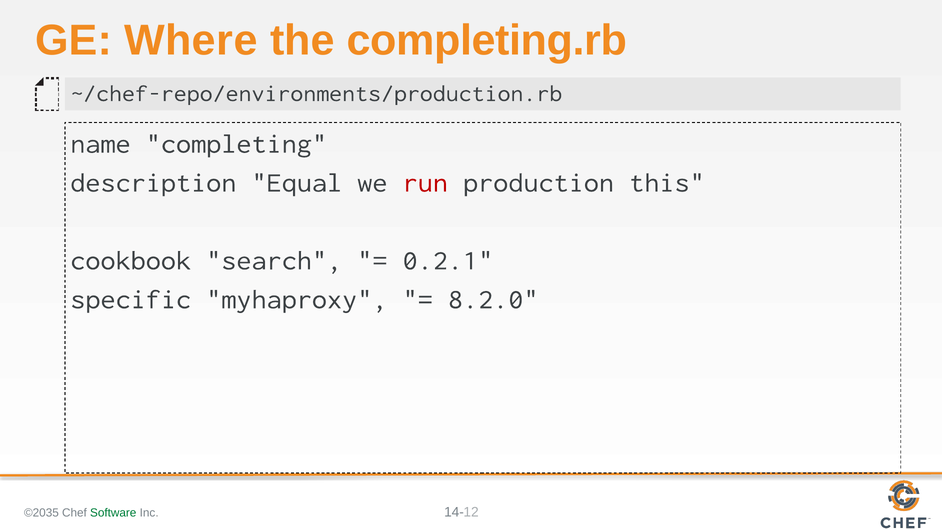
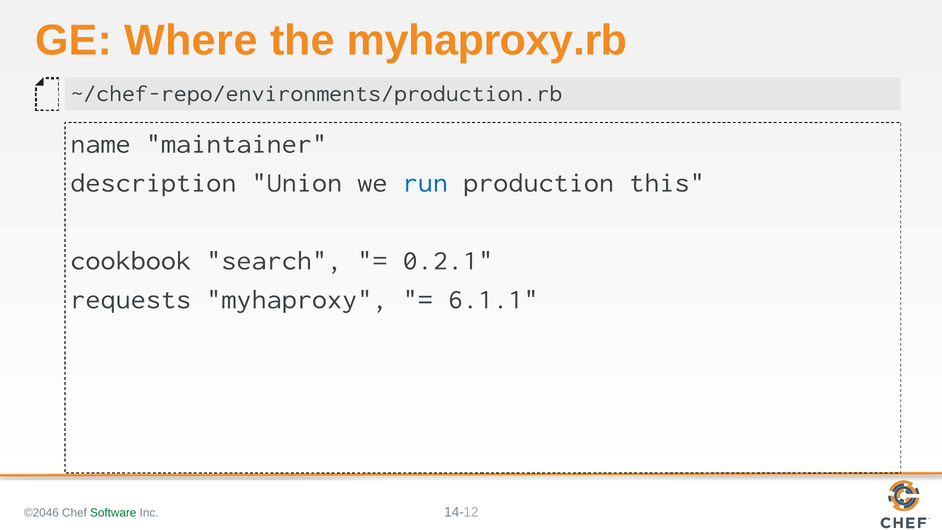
completing.rb: completing.rb -> myhaproxy.rb
completing: completing -> maintainer
Equal: Equal -> Union
run colour: red -> blue
specific: specific -> requests
8.2.0: 8.2.0 -> 6.1.1
©2035: ©2035 -> ©2046
